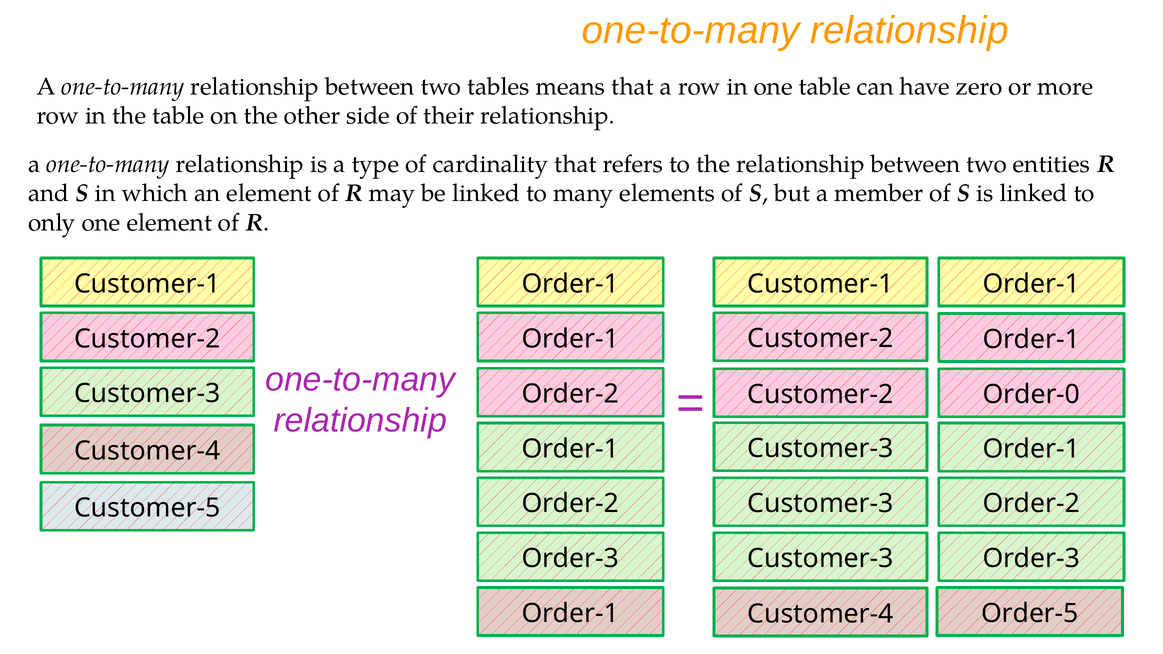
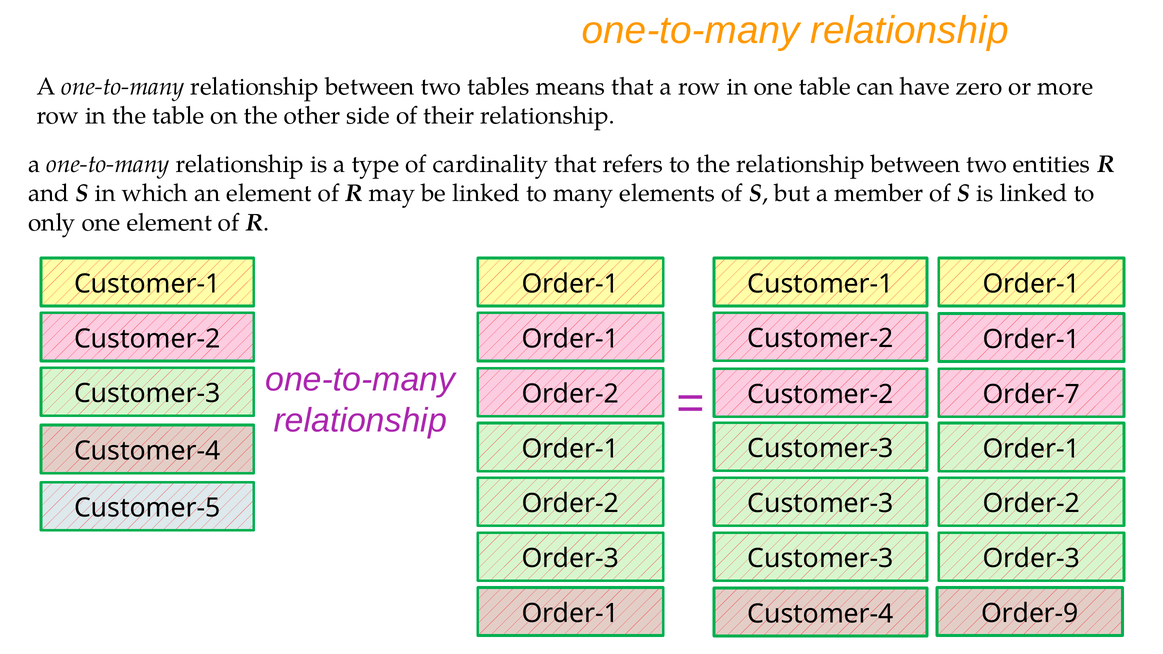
Order-0: Order-0 -> Order-7
Order-5: Order-5 -> Order-9
